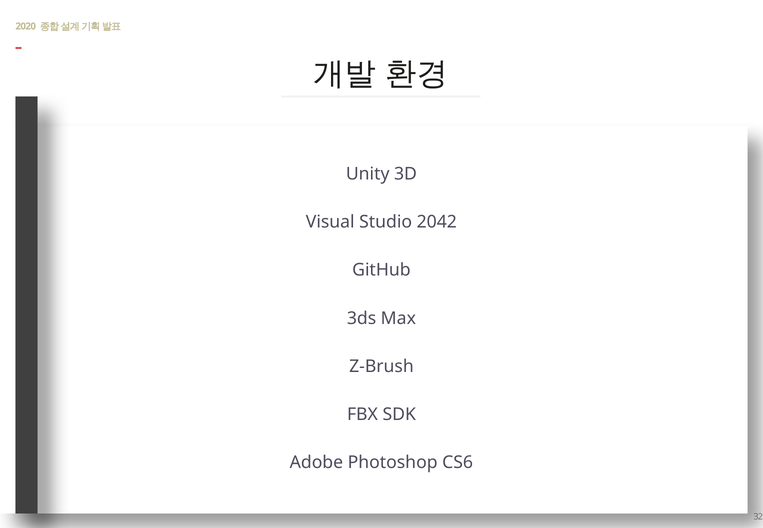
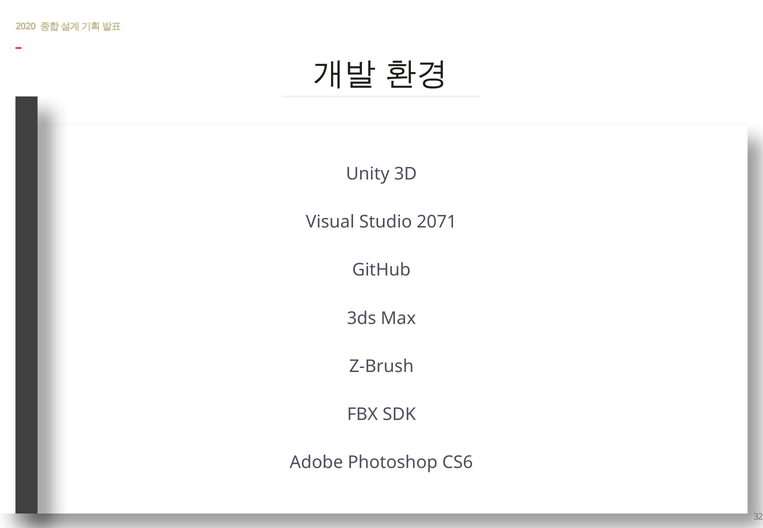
2042: 2042 -> 2071
